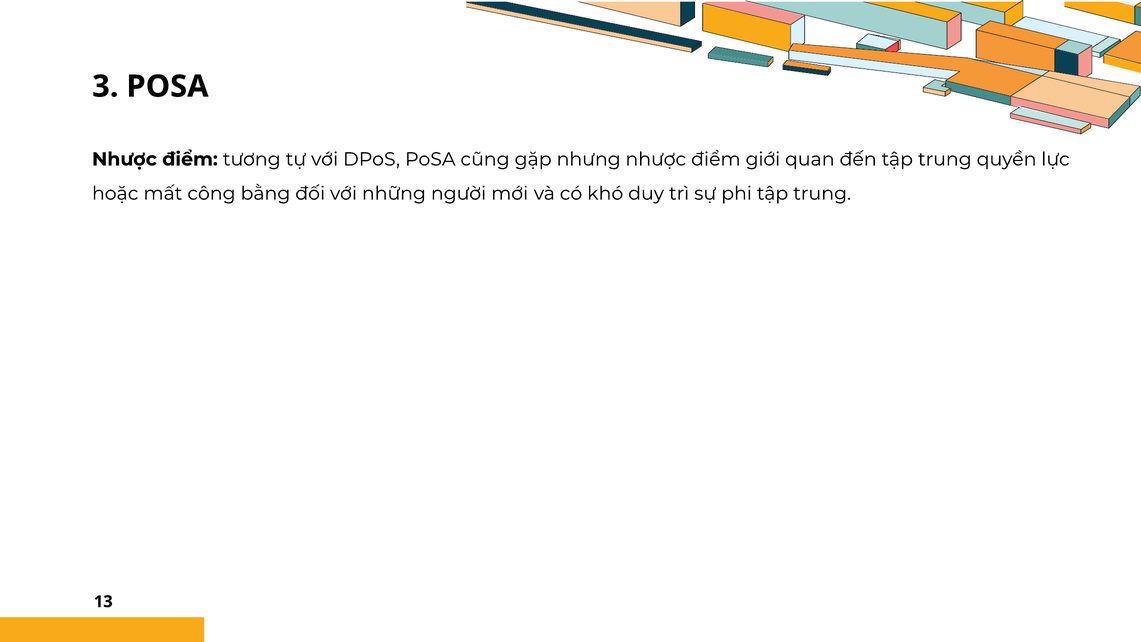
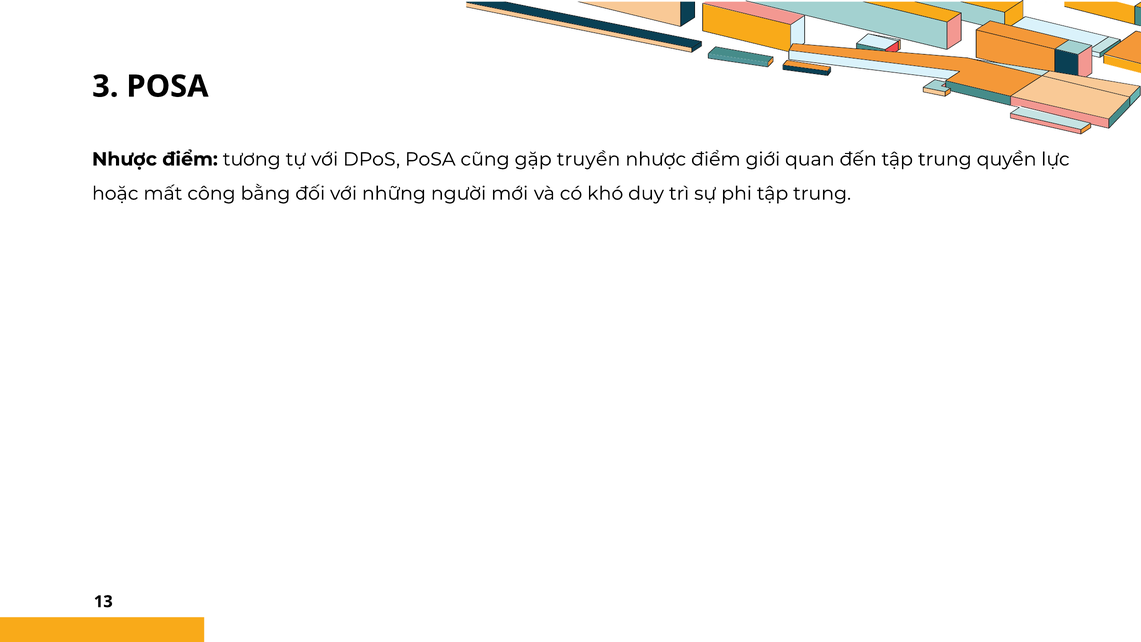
nhưng: nhưng -> truyền
